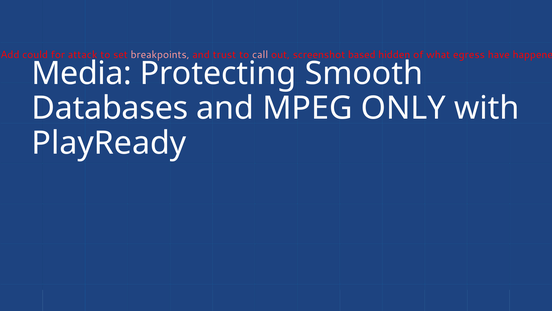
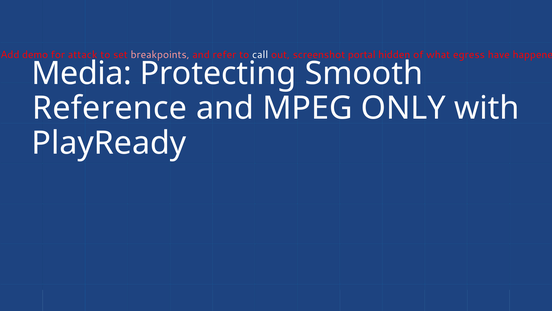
could: could -> demo
trust: trust -> refer
call colour: pink -> white
based: based -> portal
Databases: Databases -> Reference
